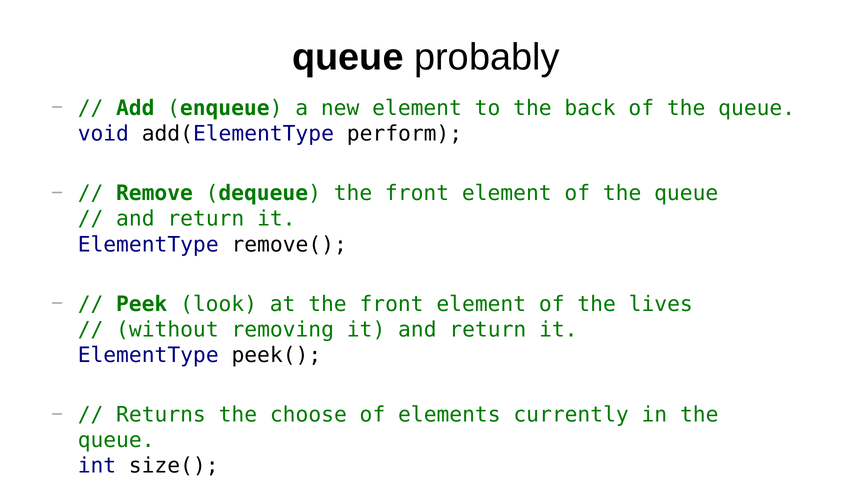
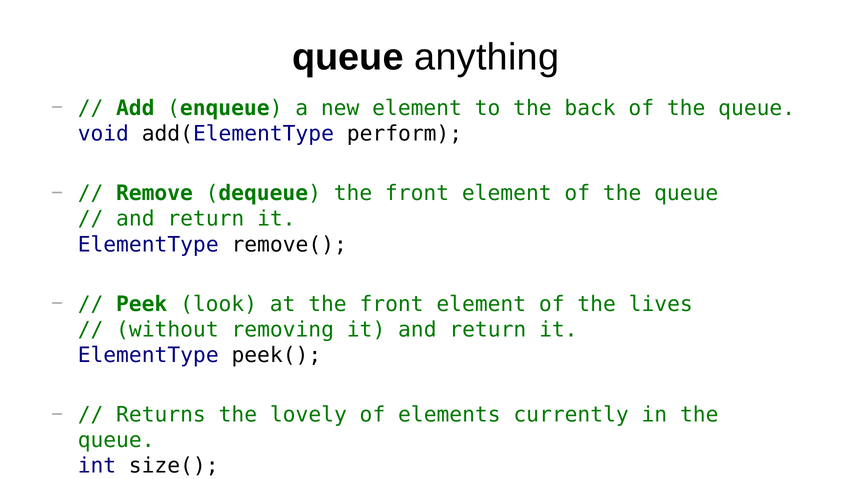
probably: probably -> anything
choose: choose -> lovely
